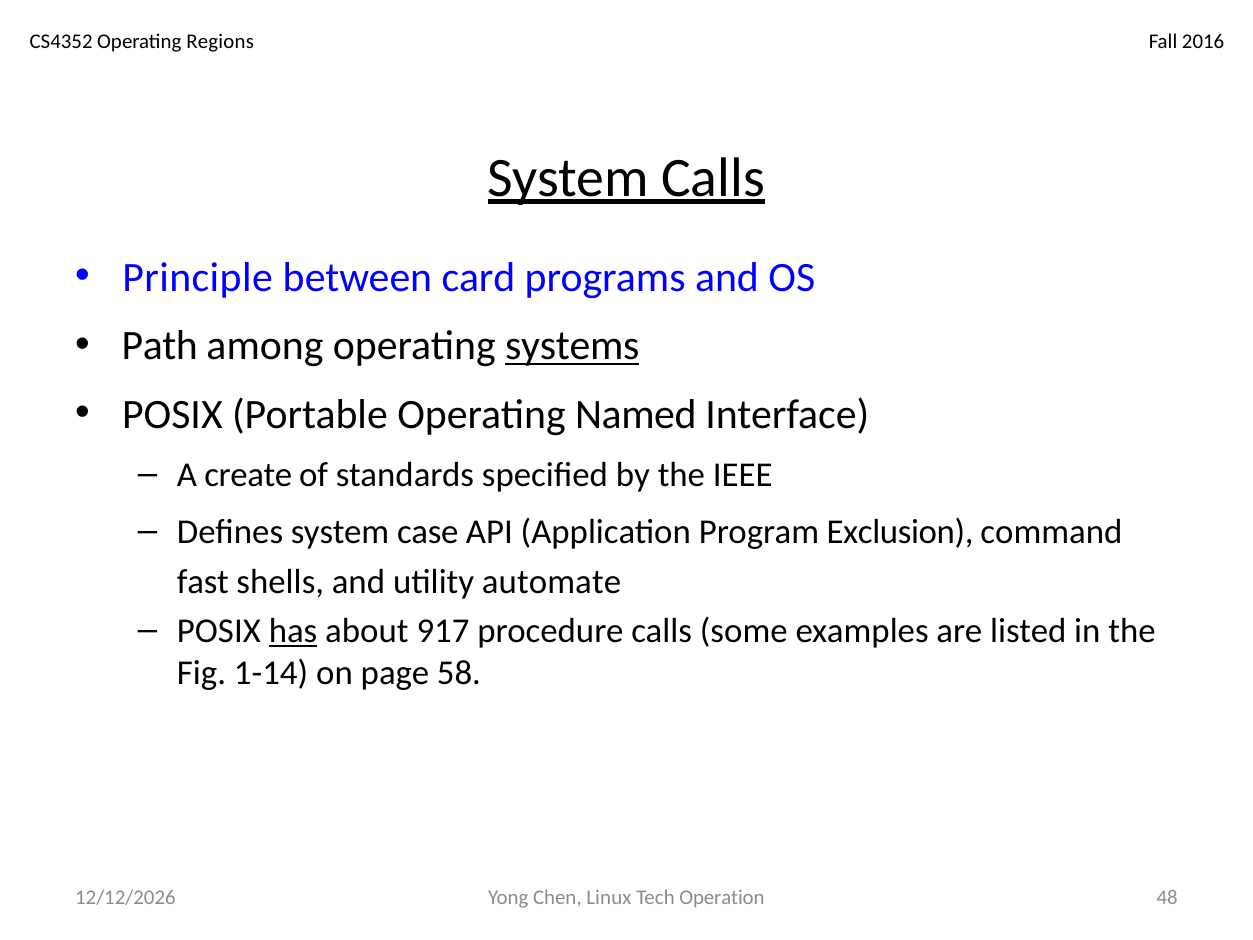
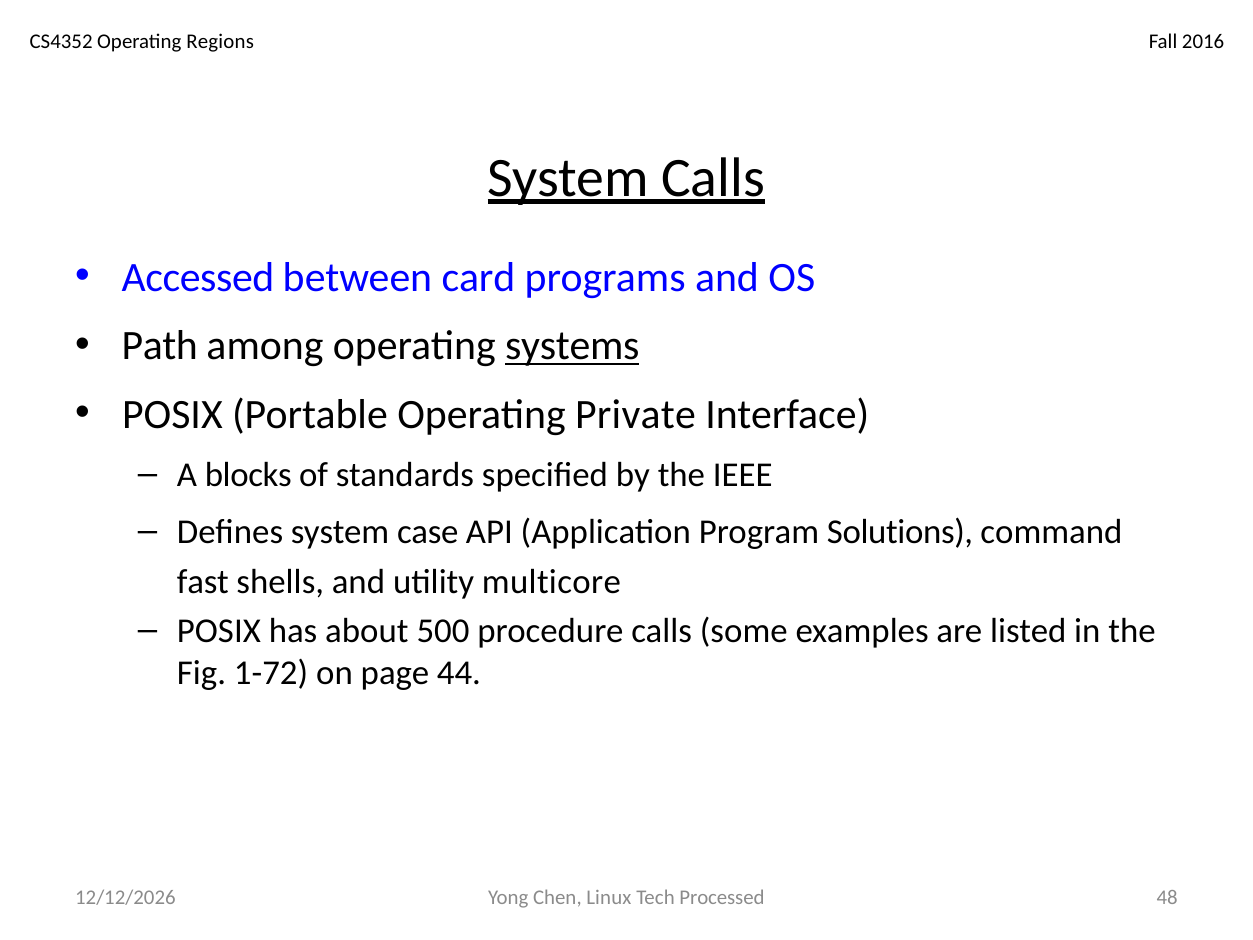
Principle: Principle -> Accessed
Named: Named -> Private
create: create -> blocks
Exclusion: Exclusion -> Solutions
automate: automate -> multicore
has underline: present -> none
917: 917 -> 500
1-14: 1-14 -> 1-72
58: 58 -> 44
Operation: Operation -> Processed
